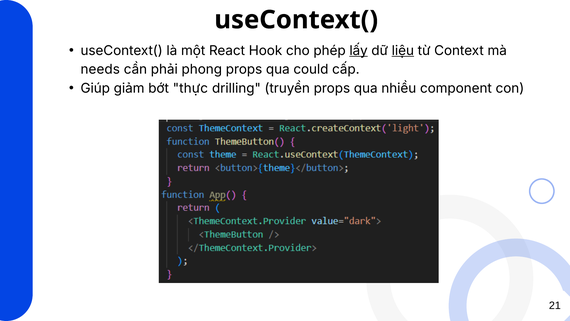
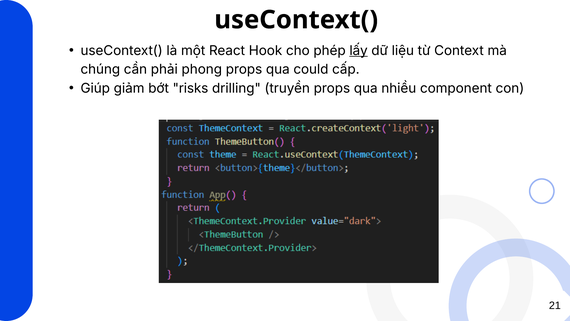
liệu underline: present -> none
needs: needs -> chúng
thực: thực -> risks
